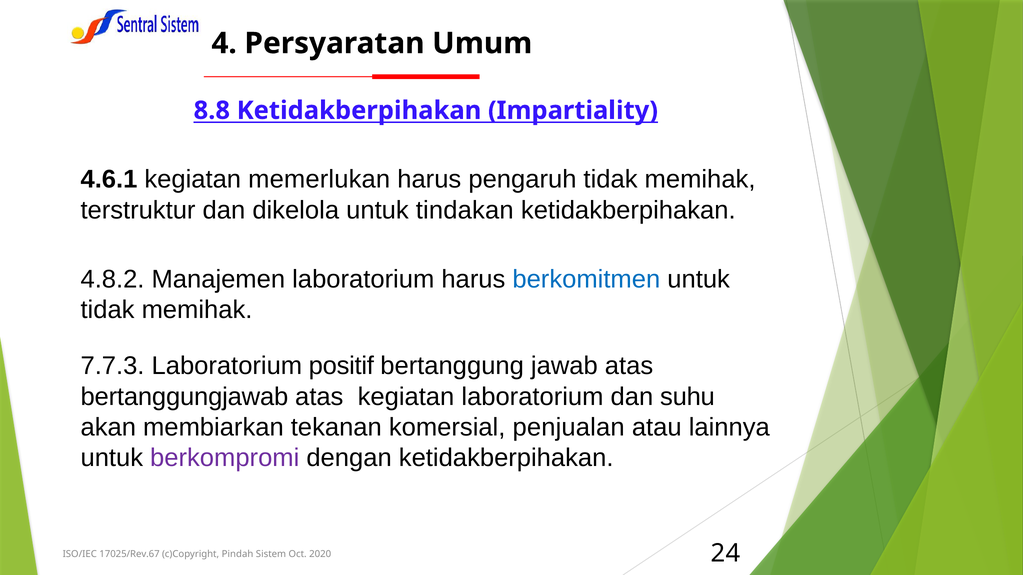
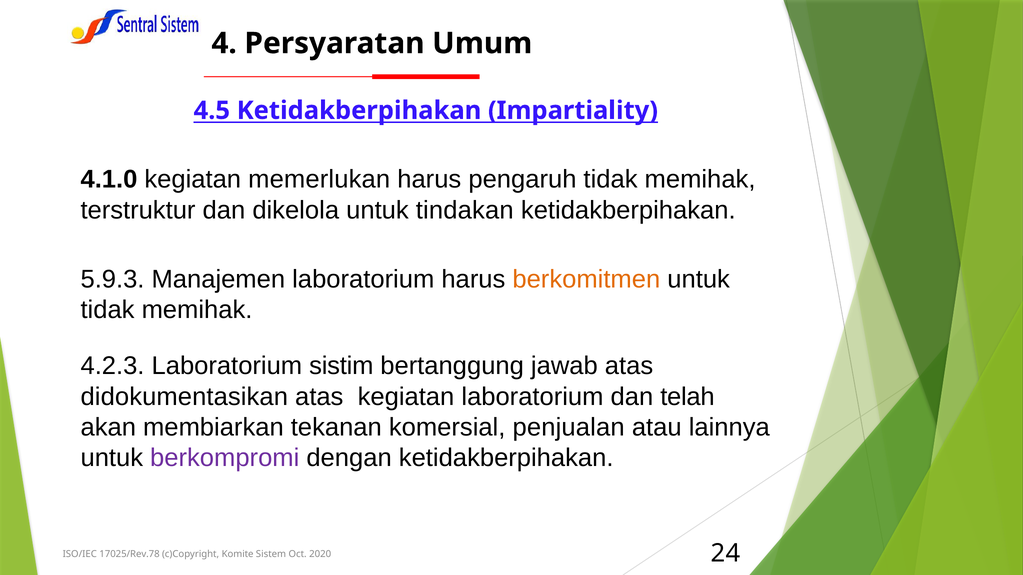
8.8: 8.8 -> 4.5
4.6.1: 4.6.1 -> 4.1.0
4.8.2: 4.8.2 -> 5.9.3
berkomitmen colour: blue -> orange
7.7.3: 7.7.3 -> 4.2.3
positif: positif -> sistim
bertanggungjawab: bertanggungjawab -> didokumentasikan
suhu: suhu -> telah
17025/Rev.67: 17025/Rev.67 -> 17025/Rev.78
Pindah: Pindah -> Komite
